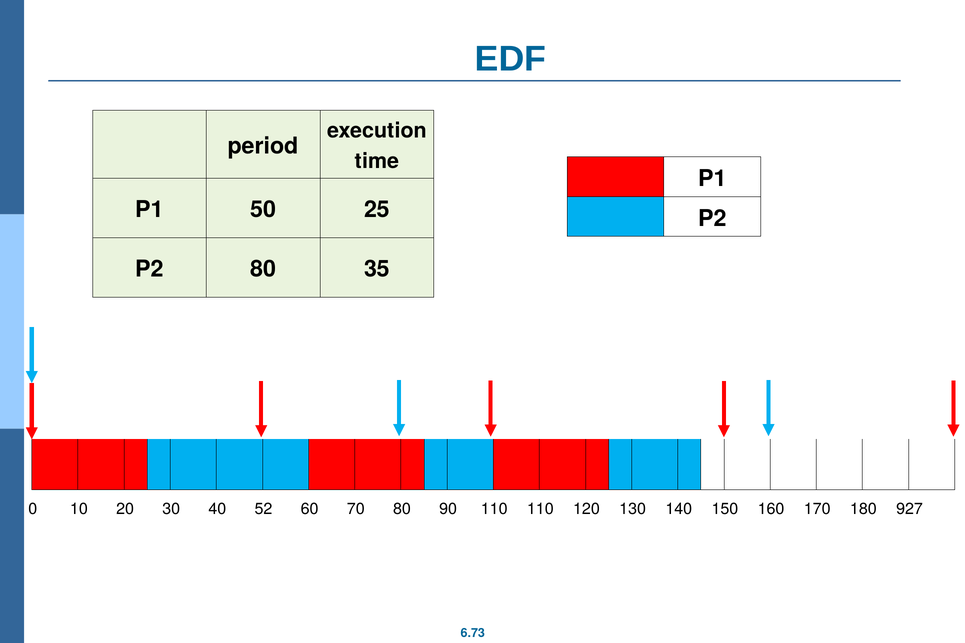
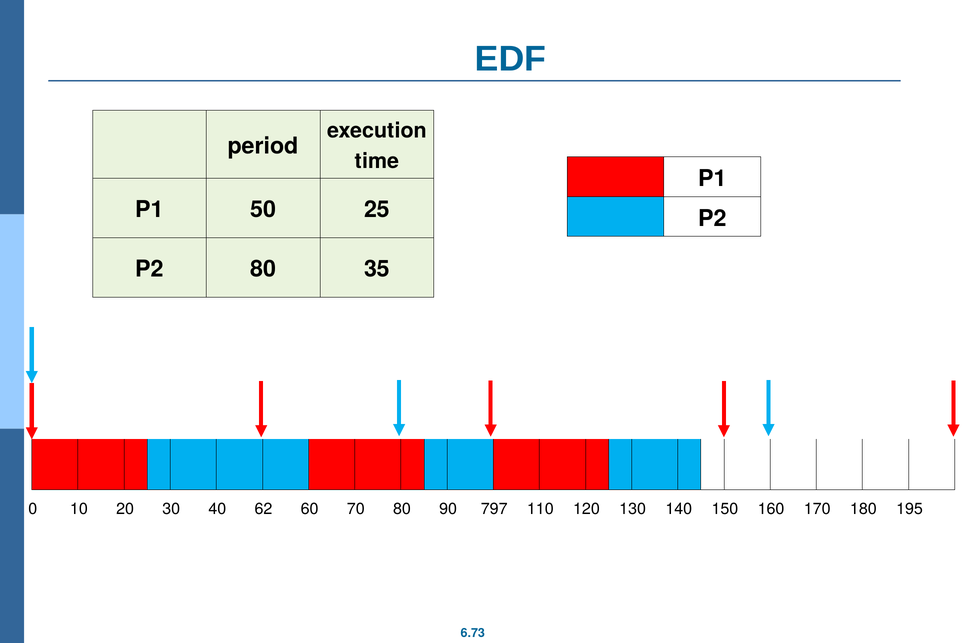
52: 52 -> 62
90 110: 110 -> 797
927: 927 -> 195
